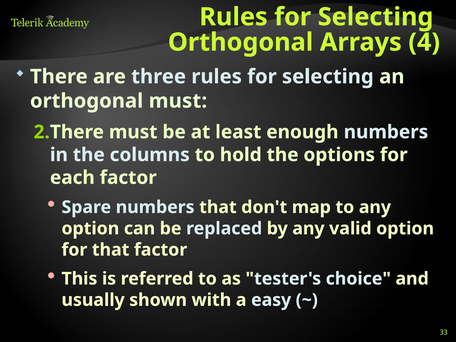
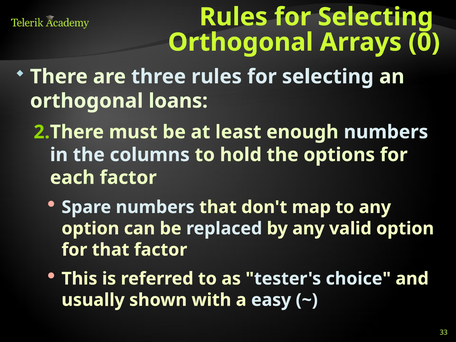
4: 4 -> 0
orthogonal must: must -> loans
